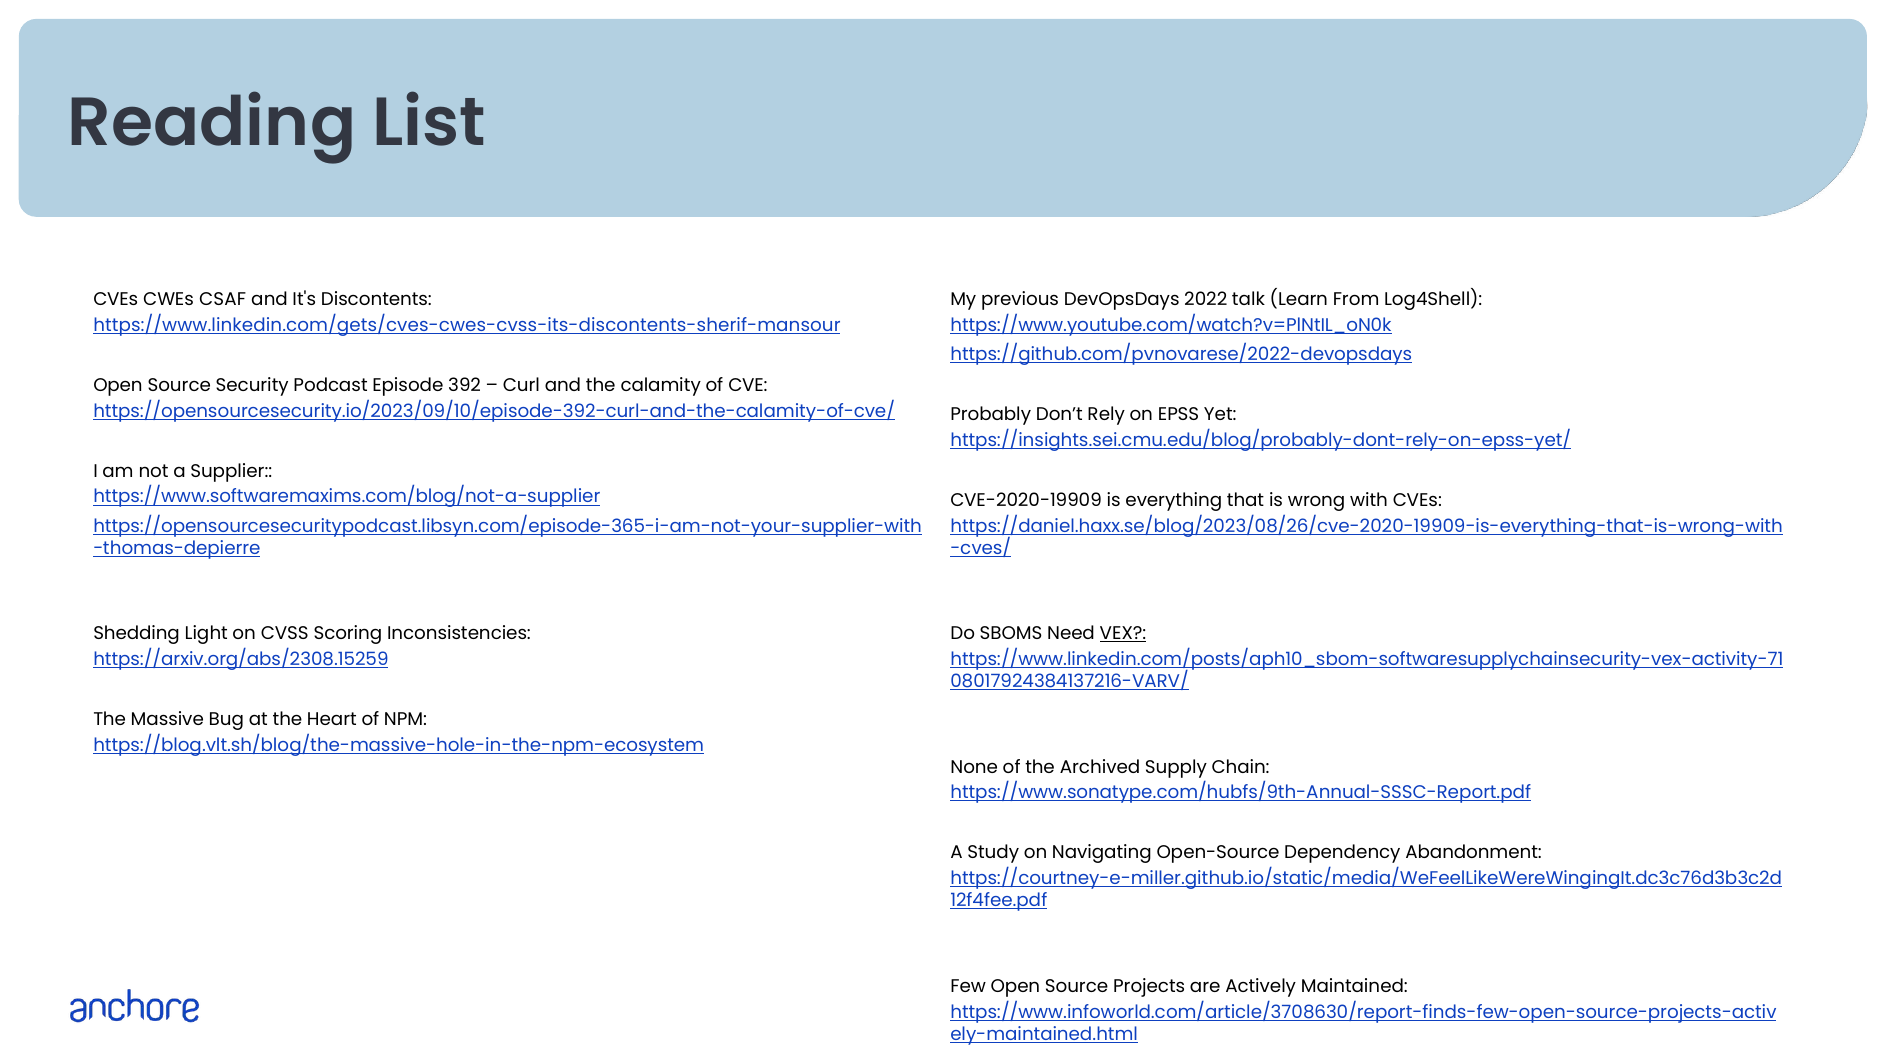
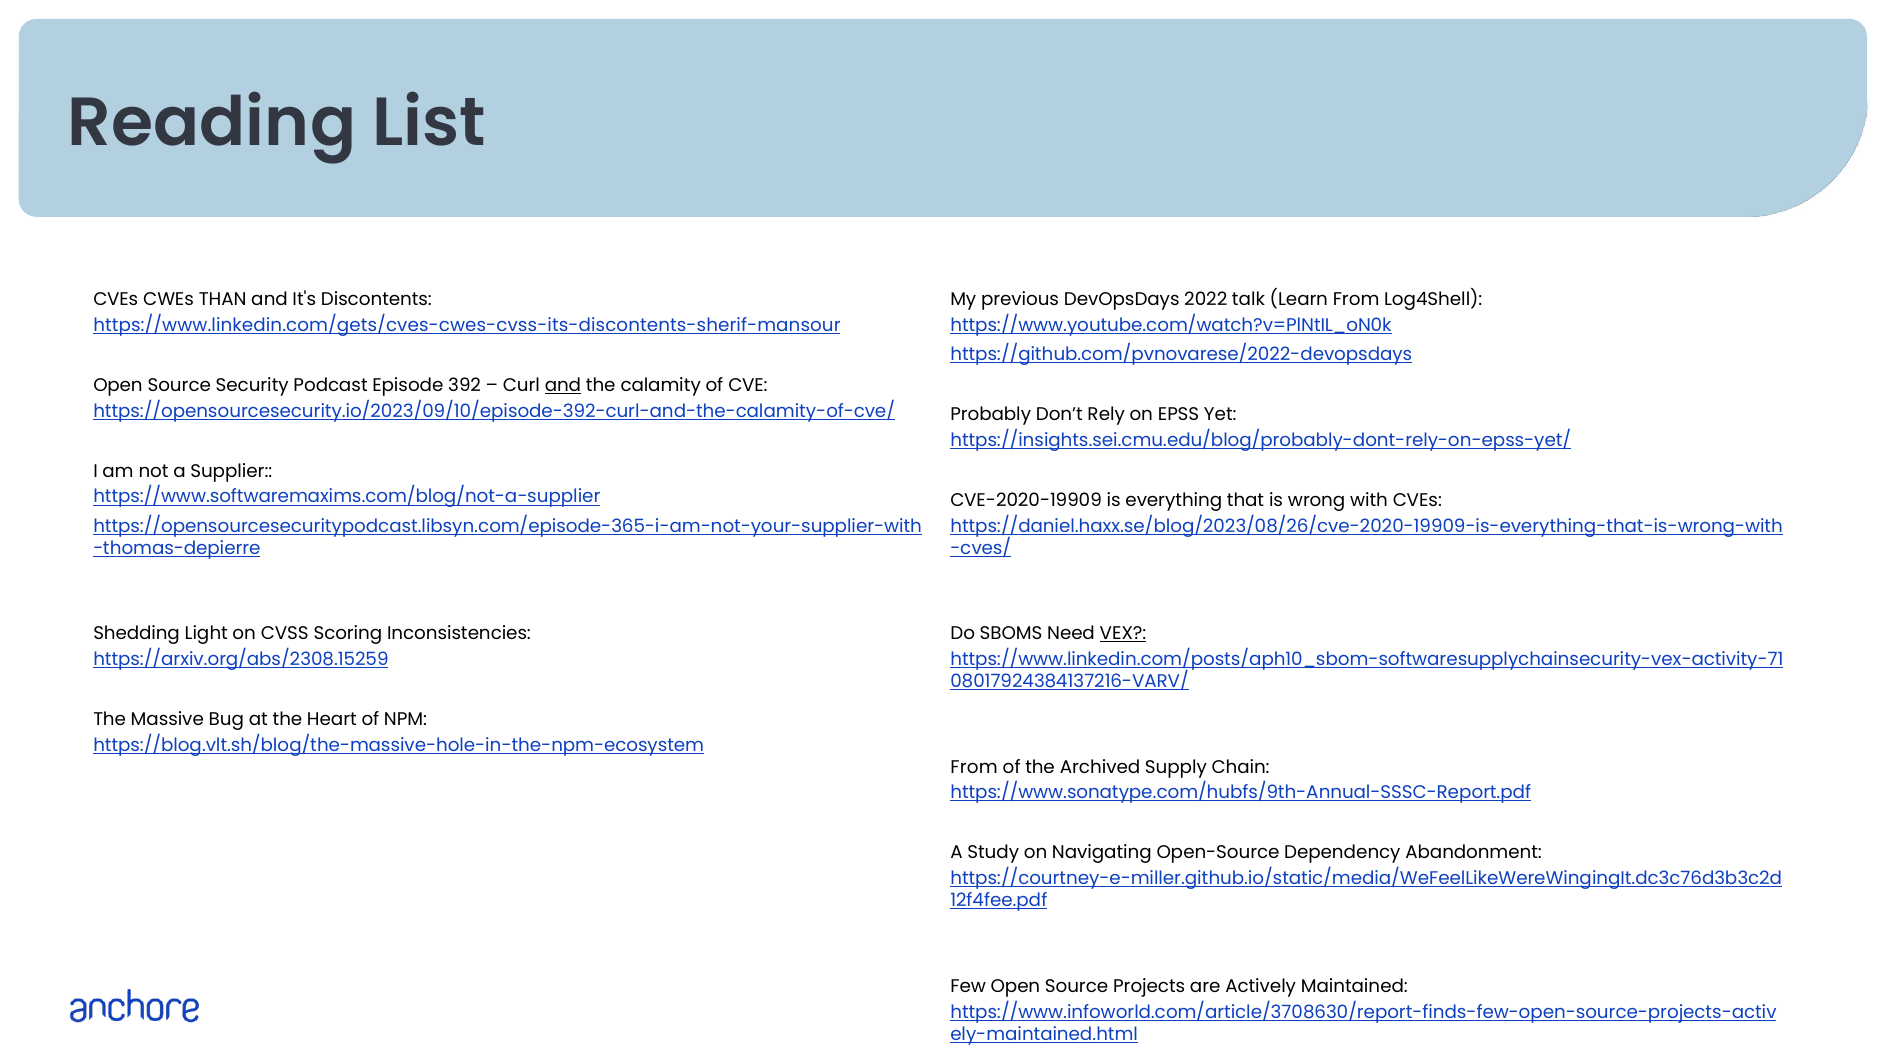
CSAF: CSAF -> THAN
and at (563, 385) underline: none -> present
None at (974, 767): None -> From
